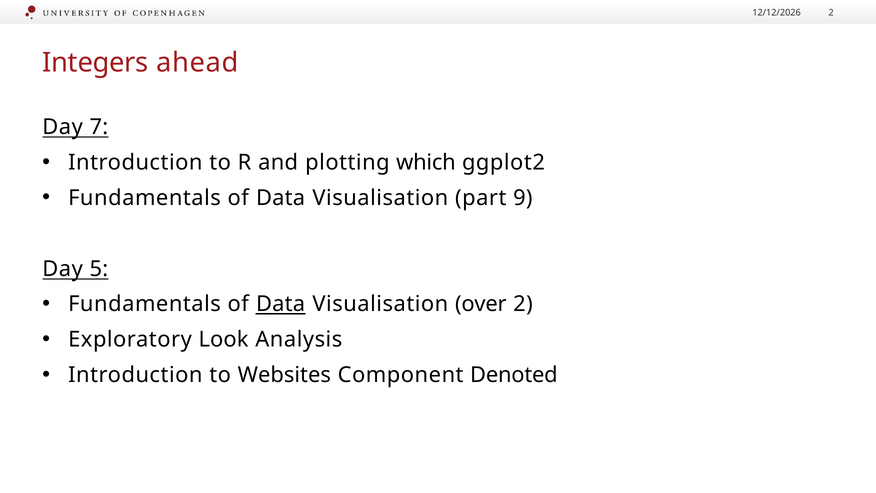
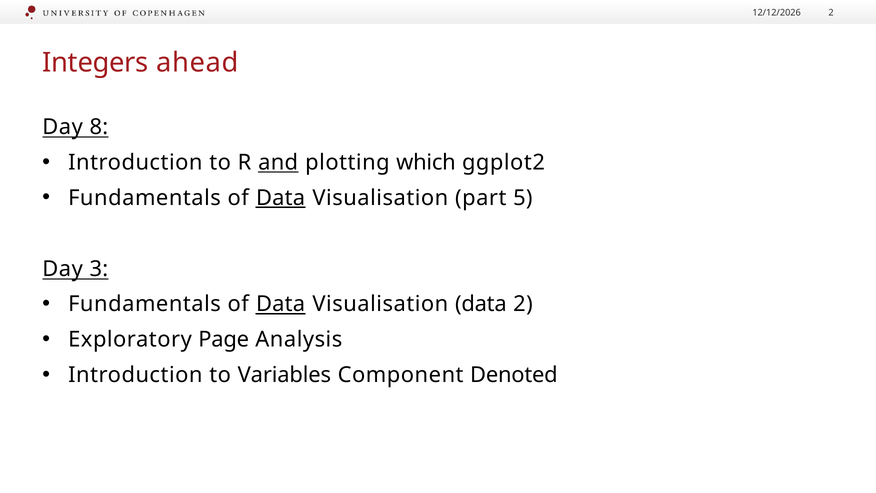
7: 7 -> 8
and underline: none -> present
Data at (281, 198) underline: none -> present
9: 9 -> 5
5: 5 -> 3
Visualisation over: over -> data
Look: Look -> Page
Websites: Websites -> Variables
